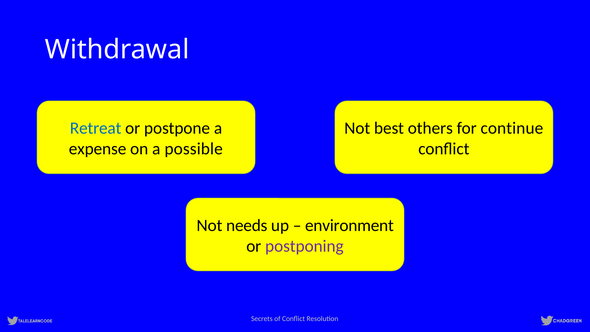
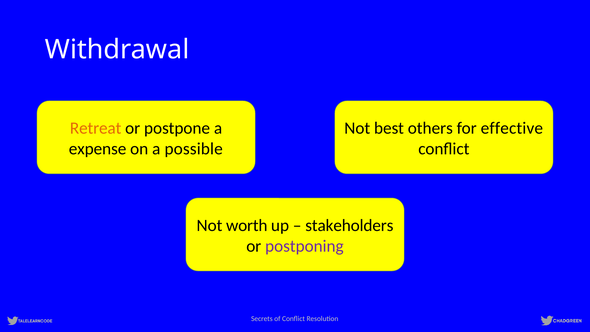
Retreat colour: blue -> orange
continue: continue -> effective
needs: needs -> worth
environment: environment -> stakeholders
